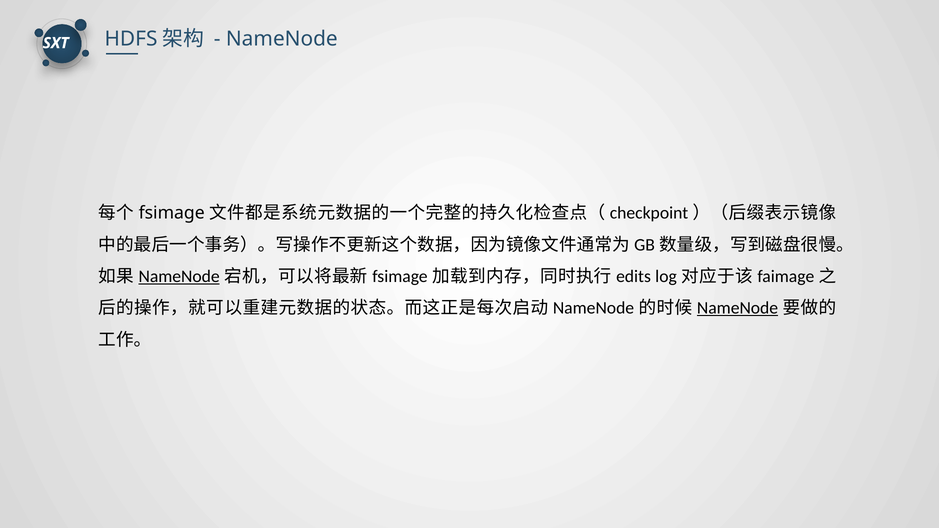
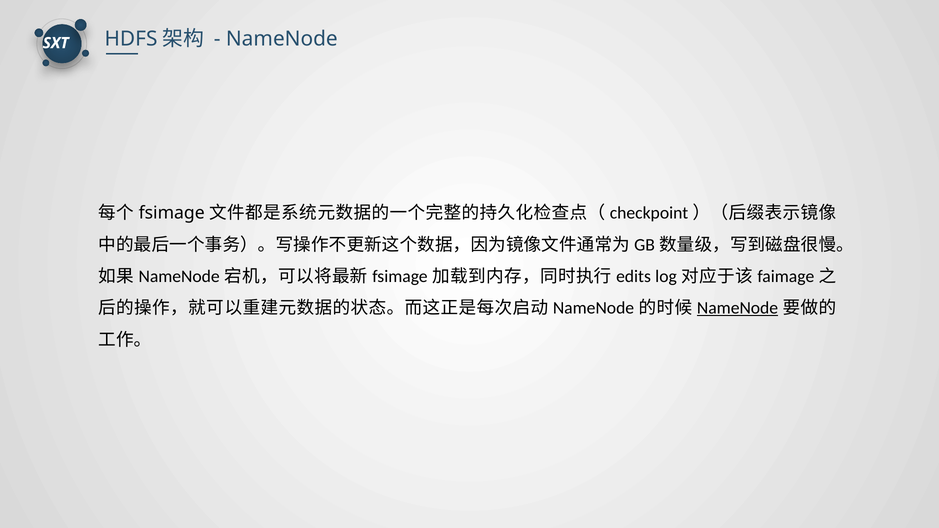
NameNode at (179, 276) underline: present -> none
